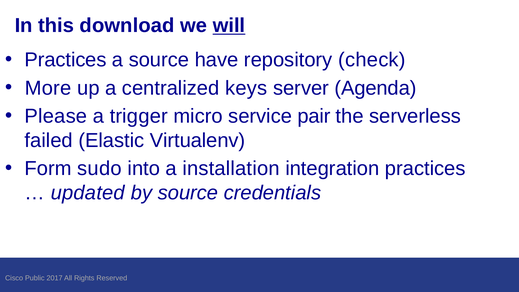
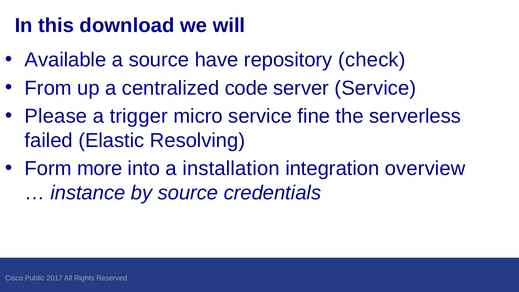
will underline: present -> none
Practices at (66, 60): Practices -> Available
More: More -> From
keys: keys -> code
server Agenda: Agenda -> Service
pair: pair -> fine
Virtualenv: Virtualenv -> Resolving
sudo: sudo -> more
integration practices: practices -> overview
updated: updated -> instance
